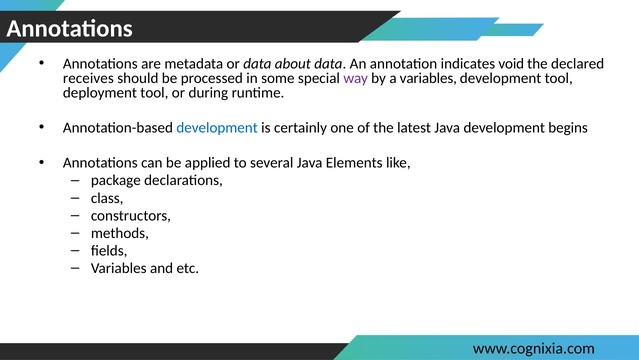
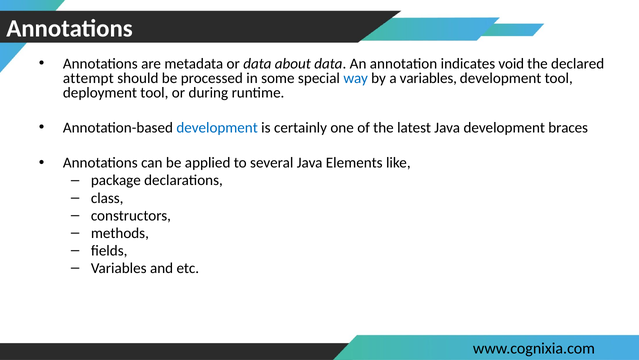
receives: receives -> attempt
way colour: purple -> blue
begins: begins -> braces
